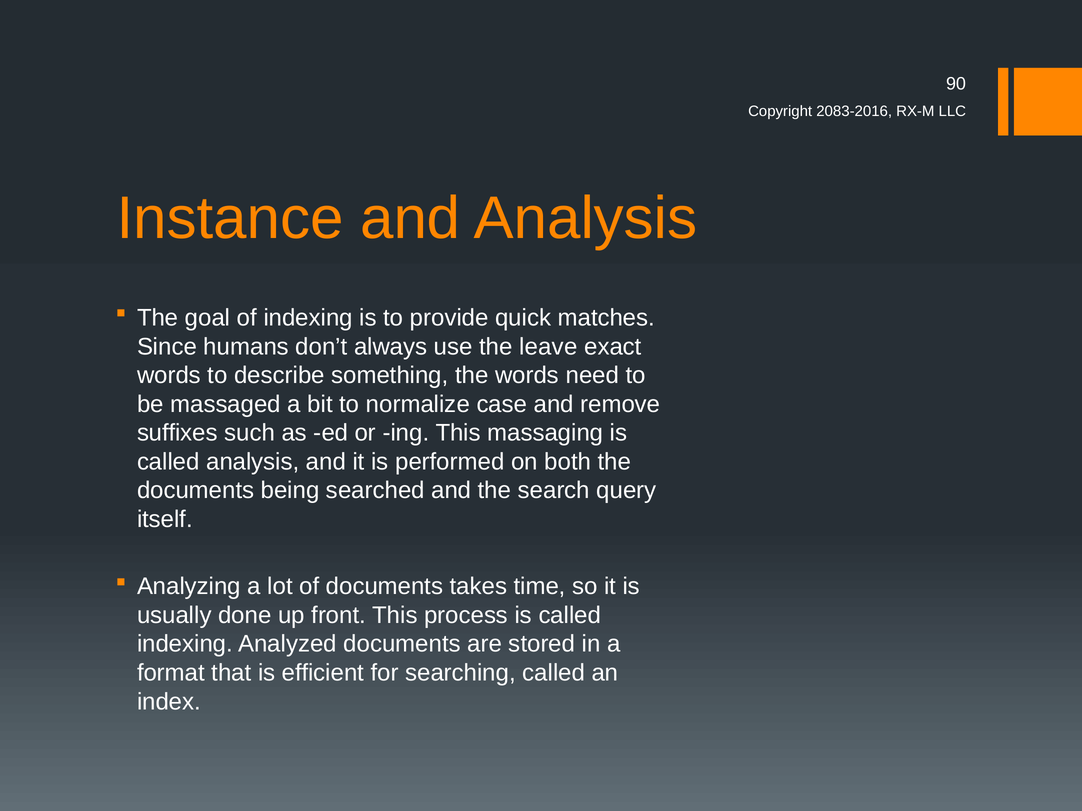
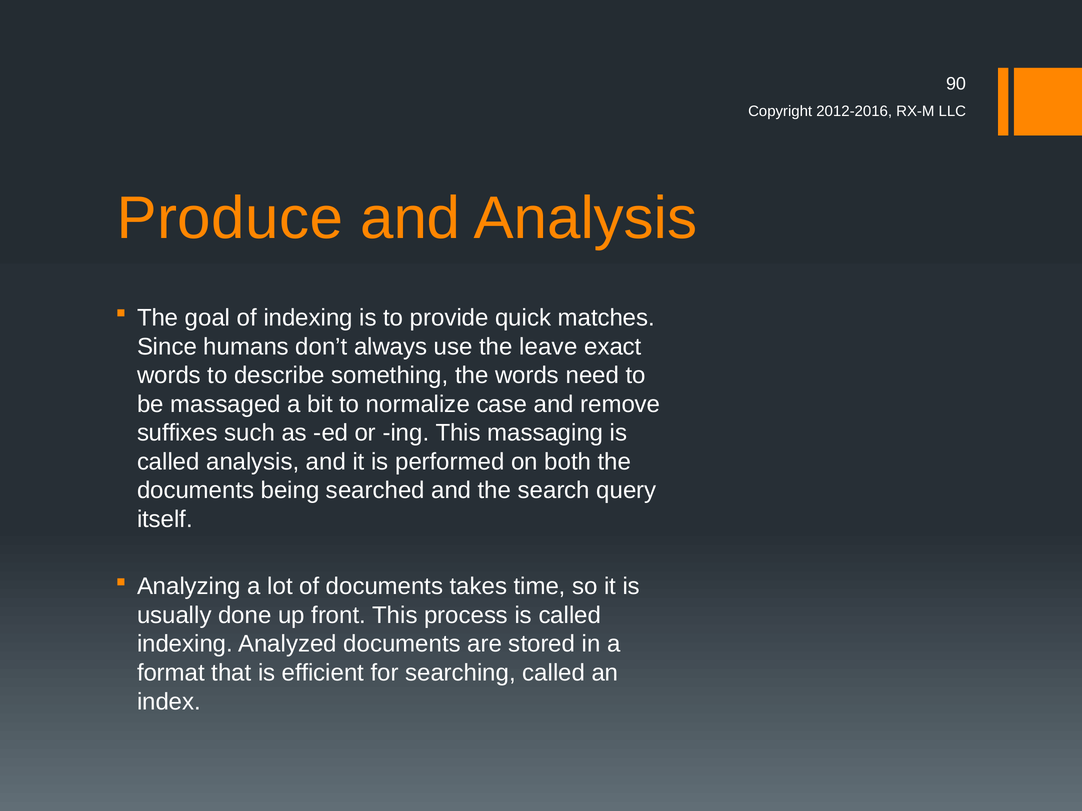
2083-2016: 2083-2016 -> 2012-2016
Instance: Instance -> Produce
